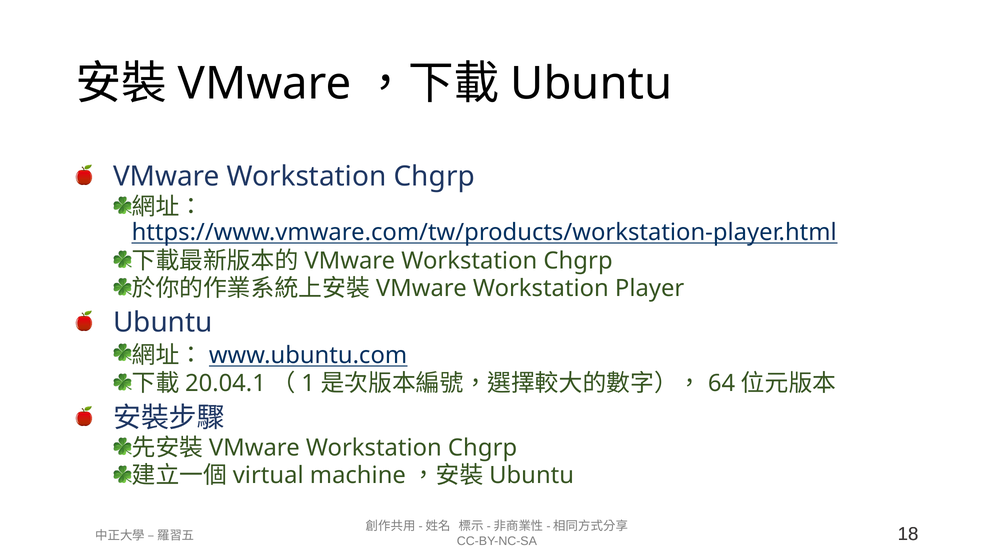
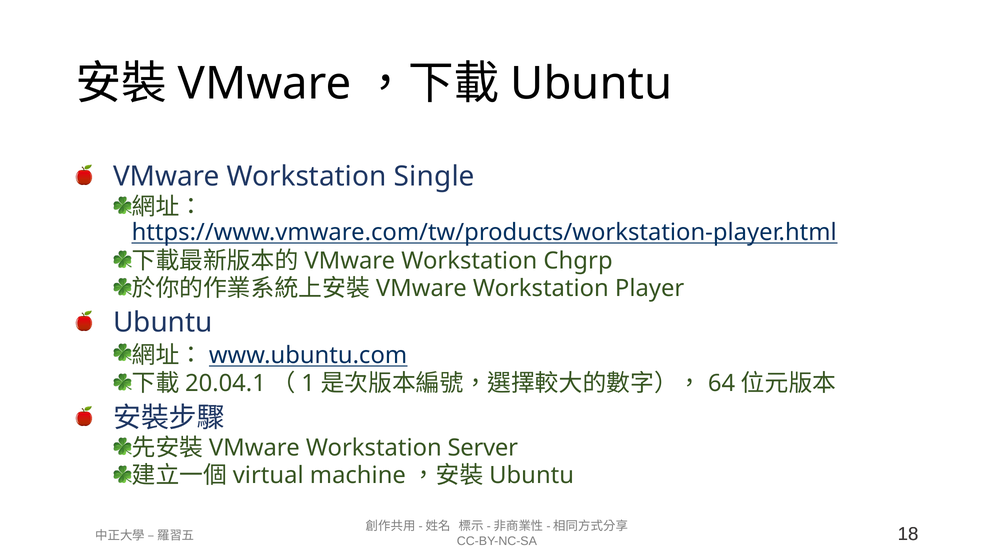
Chgrp at (434, 177): Chgrp -> Single
Chgrp at (483, 448): Chgrp -> Server
